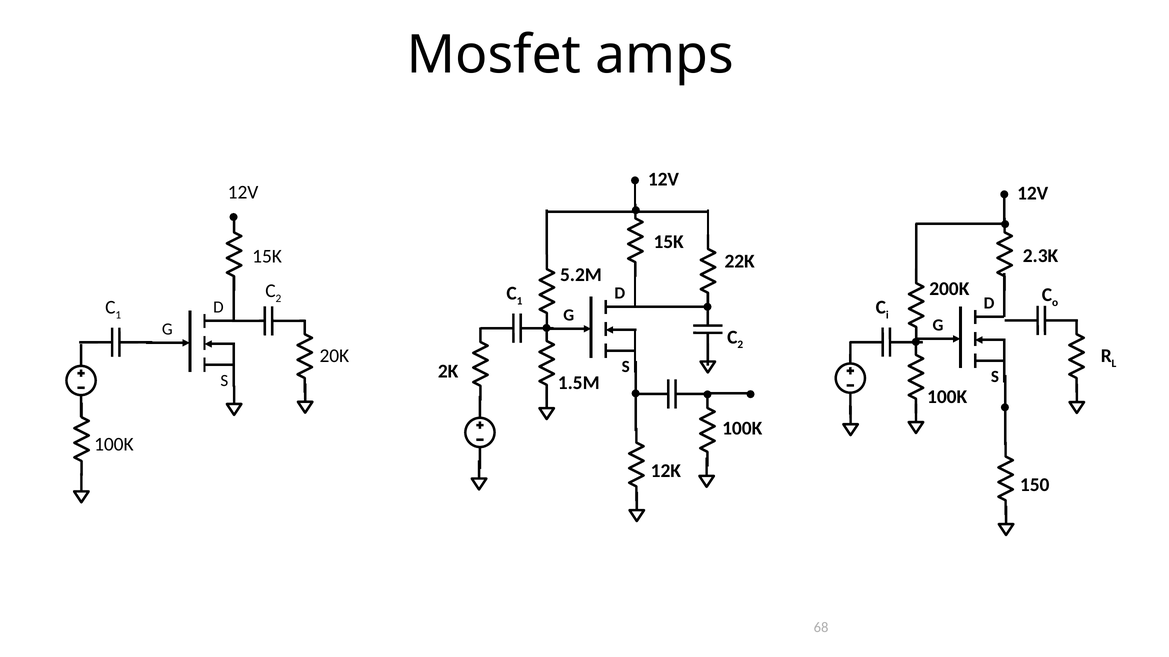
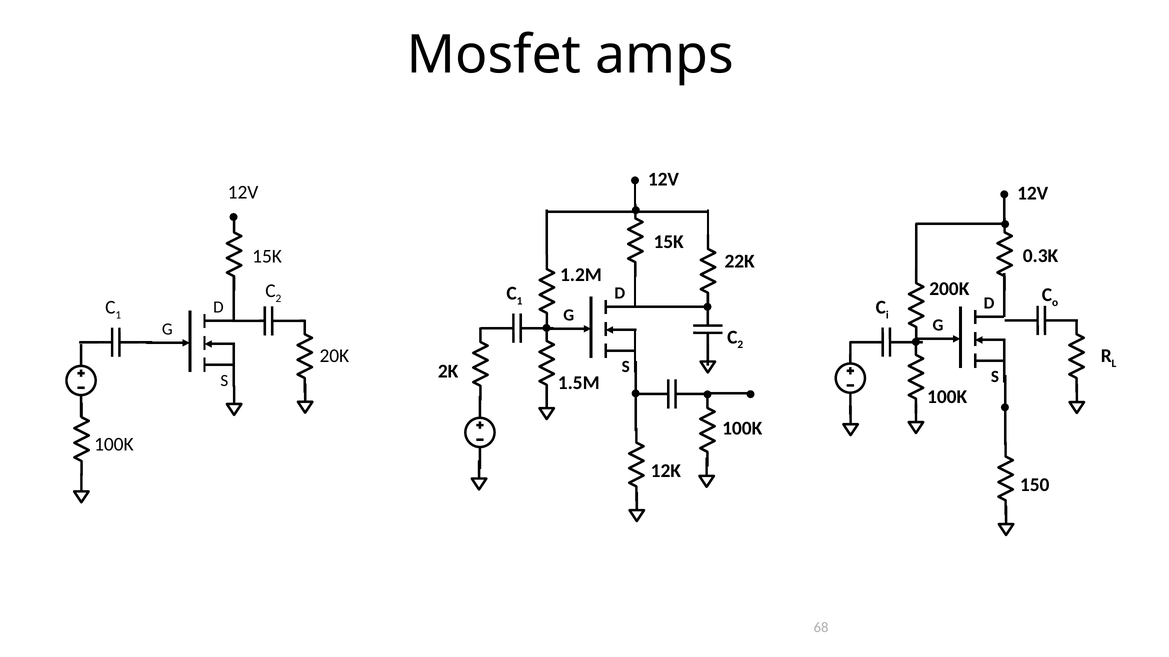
2.3K: 2.3K -> 0.3K
5.2M: 5.2M -> 1.2M
